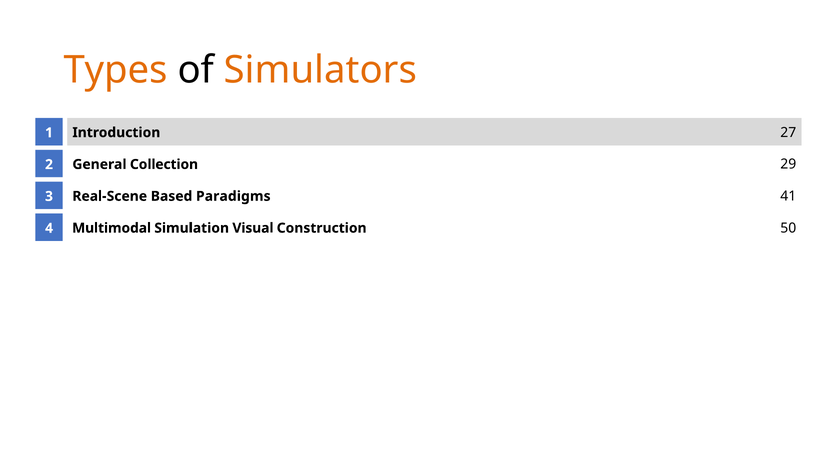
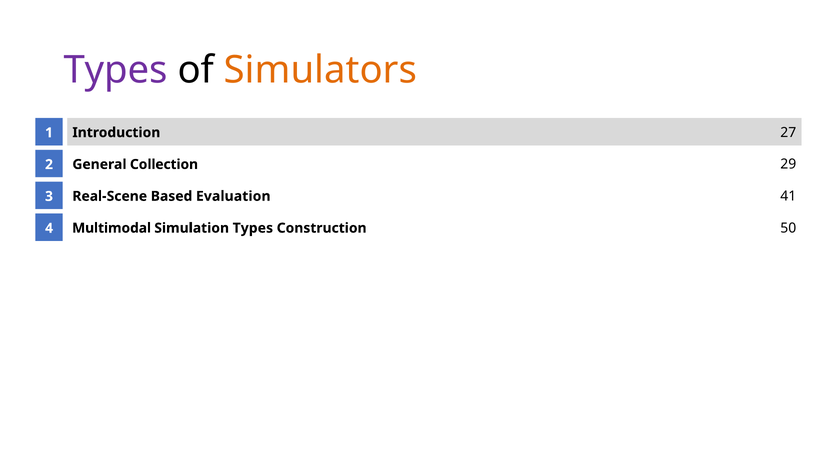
Types at (116, 70) colour: orange -> purple
Paradigms: Paradigms -> Evaluation
Simulation Visual: Visual -> Types
